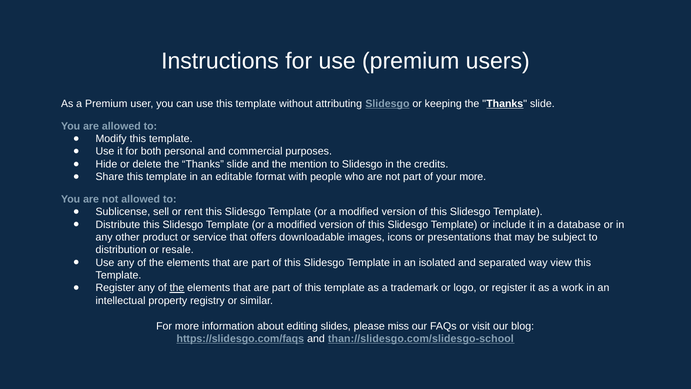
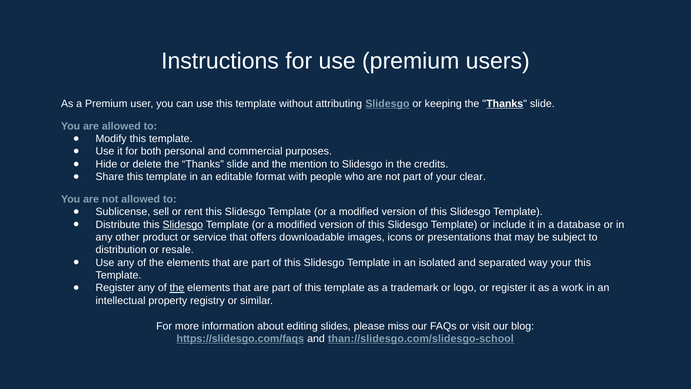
your more: more -> clear
Slidesgo at (183, 224) underline: none -> present
way view: view -> your
